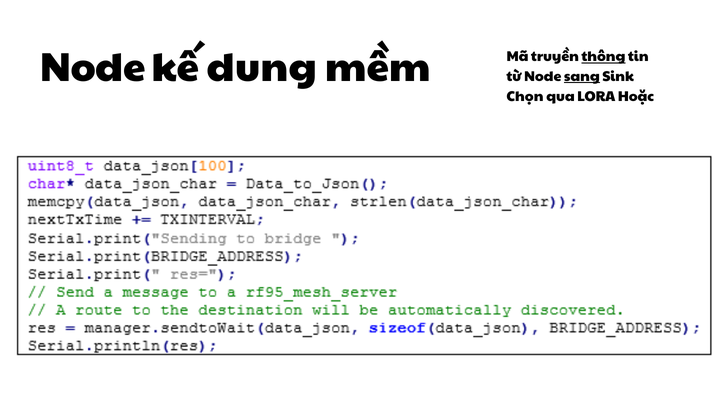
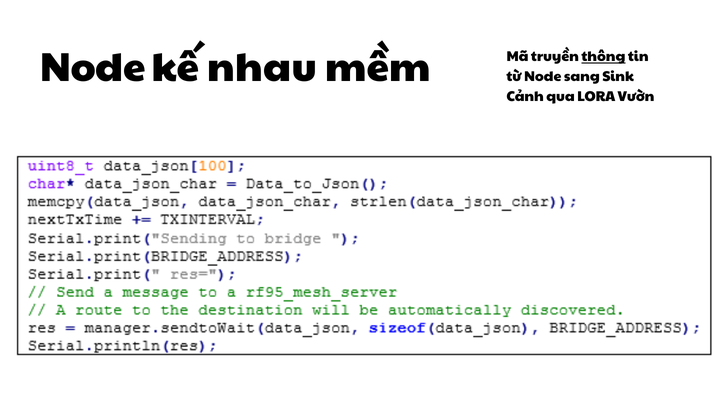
dung: dung -> nhau
sang underline: present -> none
Chọn: Chọn -> Cảnh
Hoặc: Hoặc -> Vườn
